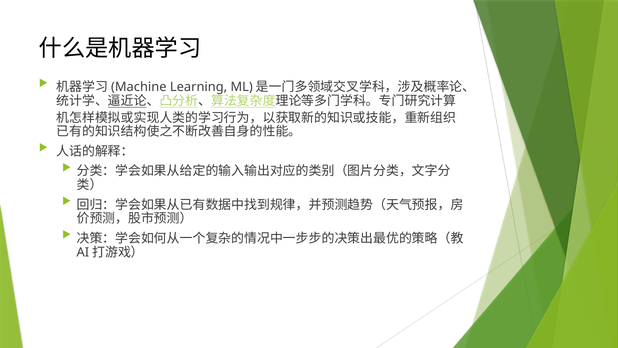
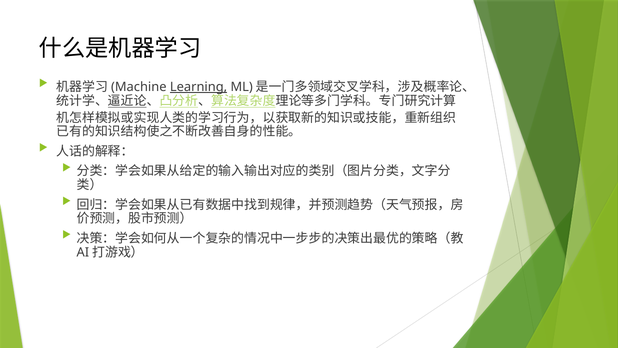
Learning underline: none -> present
